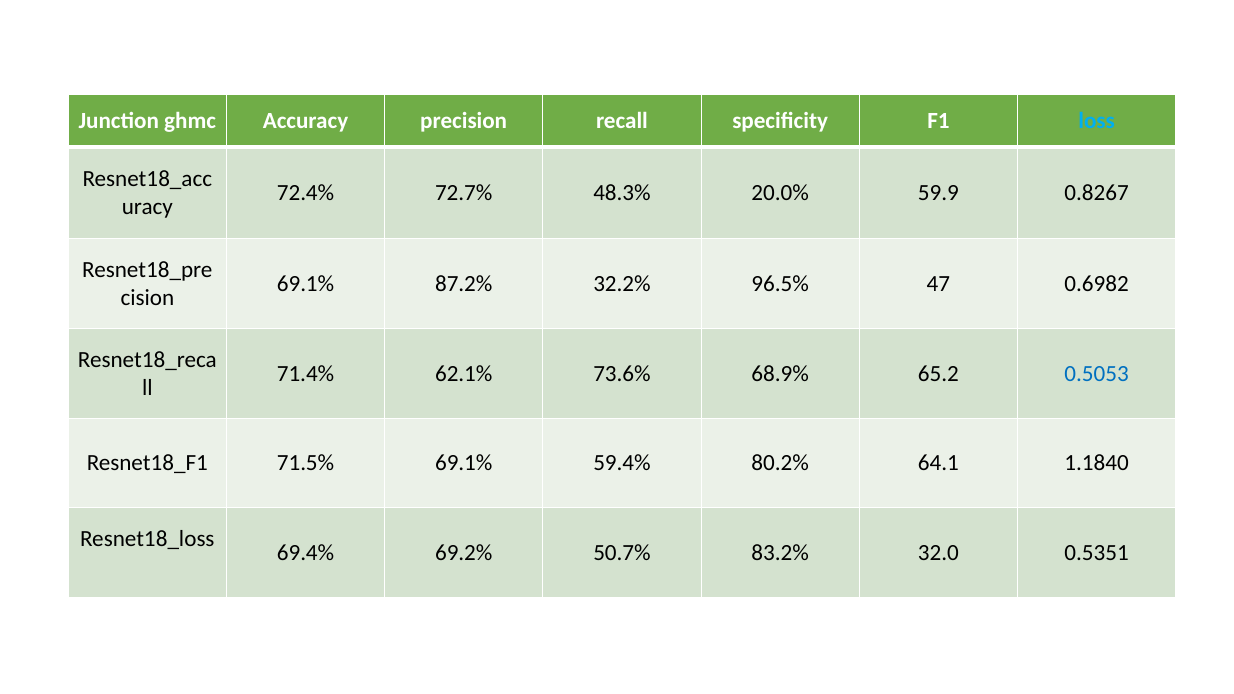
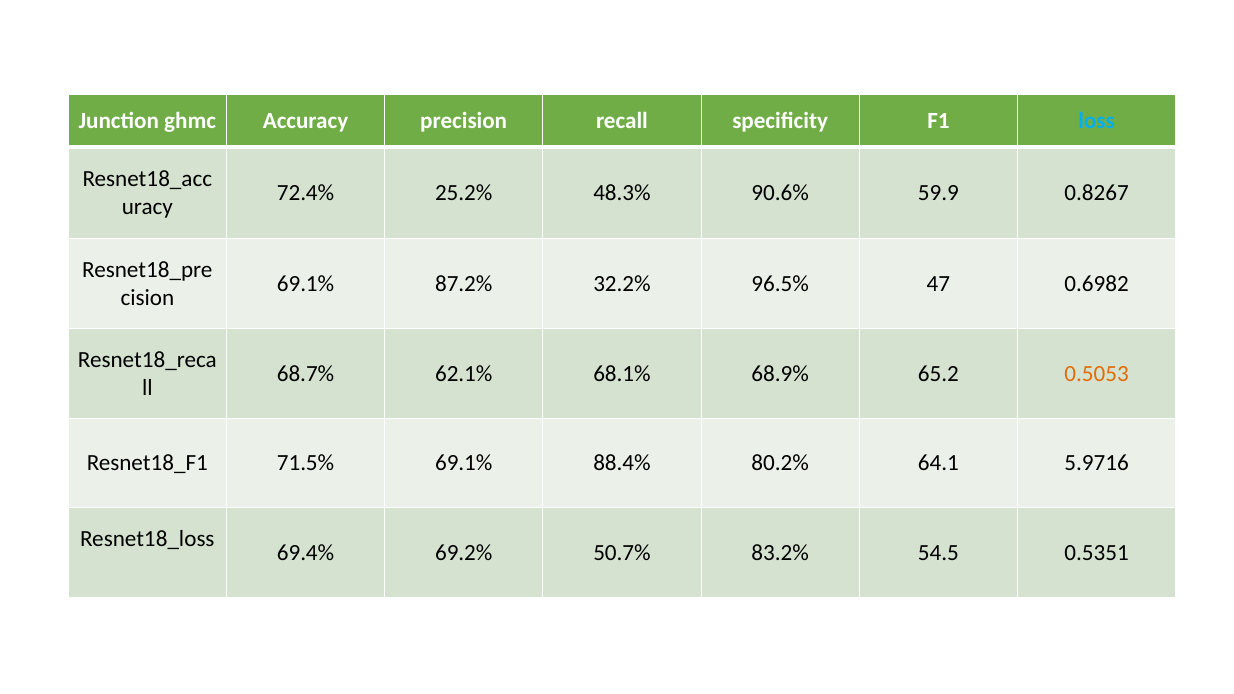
72.7%: 72.7% -> 25.2%
20.0%: 20.0% -> 90.6%
71.4%: 71.4% -> 68.7%
73.6%: 73.6% -> 68.1%
0.5053 colour: blue -> orange
59.4%: 59.4% -> 88.4%
1.1840: 1.1840 -> 5.9716
32.0: 32.0 -> 54.5
